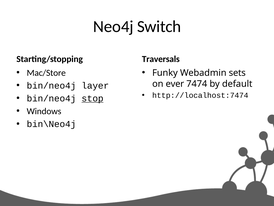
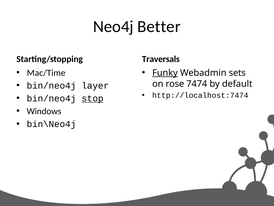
Switch: Switch -> Better
Mac/Store: Mac/Store -> Mac/Time
Funky underline: none -> present
ever: ever -> rose
